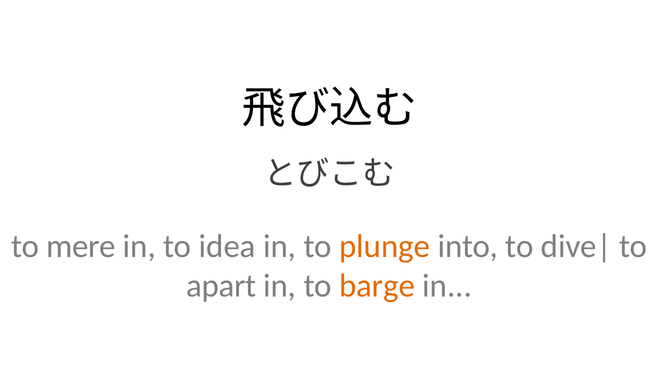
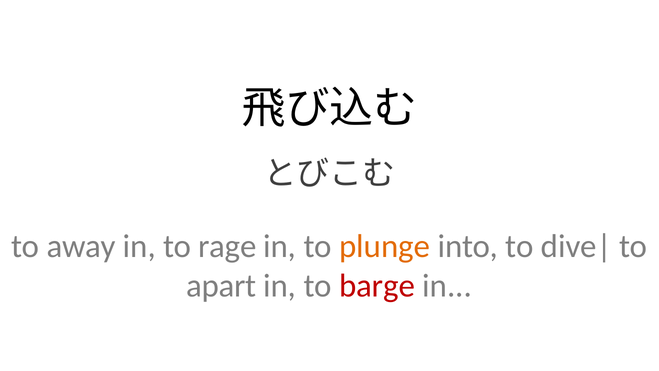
mere: mere -> away
idea: idea -> rage
barge colour: orange -> red
